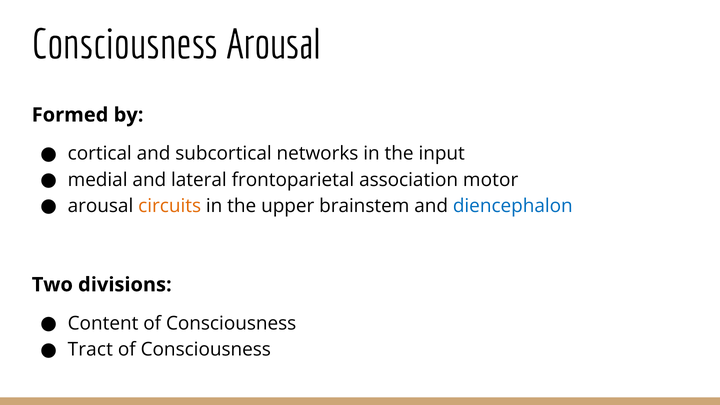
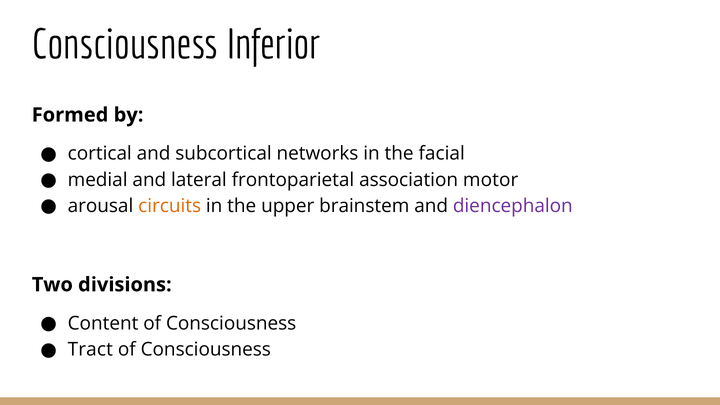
Consciousness Arousal: Arousal -> Inferior
input: input -> facial
diencephalon colour: blue -> purple
